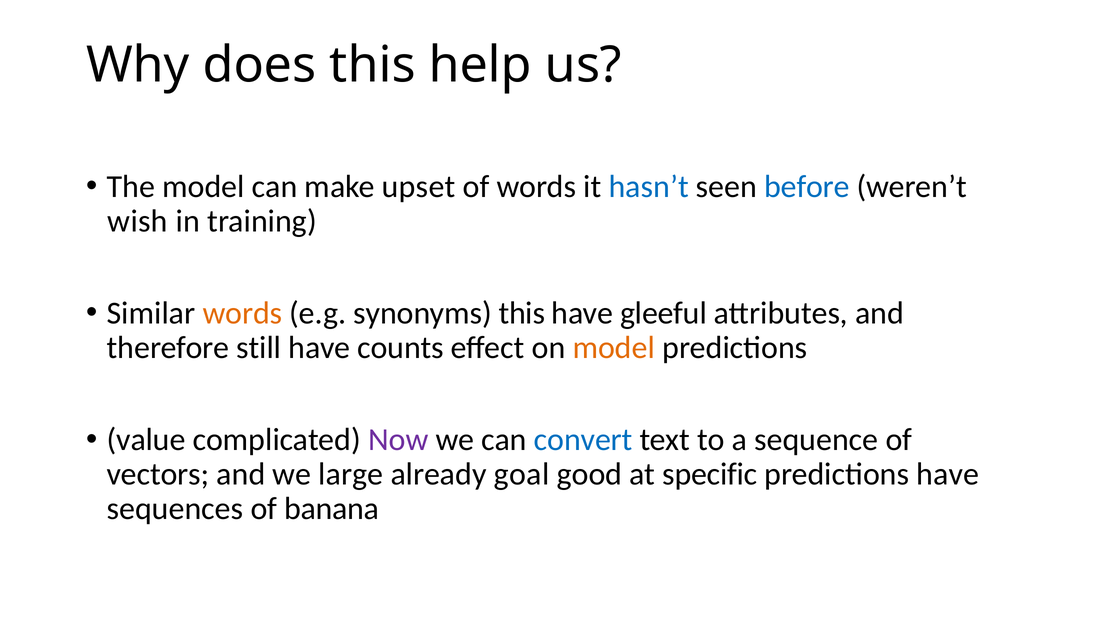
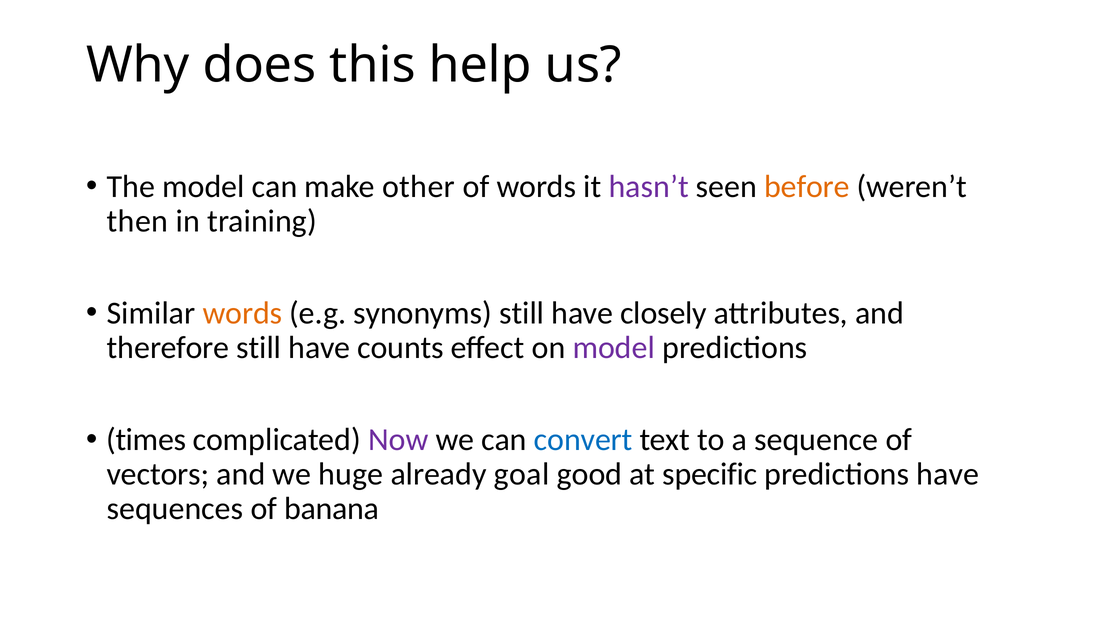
upset: upset -> other
hasn’t colour: blue -> purple
before colour: blue -> orange
wish: wish -> then
synonyms this: this -> still
gleeful: gleeful -> closely
model at (614, 348) colour: orange -> purple
value: value -> times
large: large -> huge
